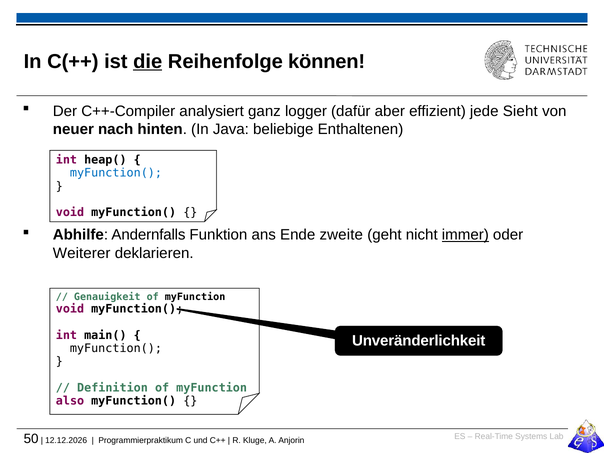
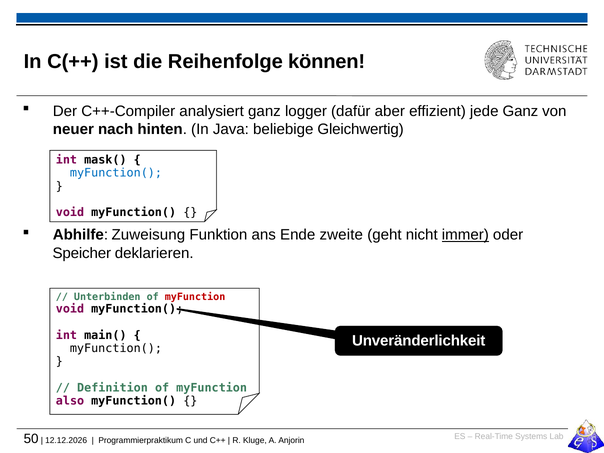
die underline: present -> none
jede Sieht: Sieht -> Ganz
Enthaltenen: Enthaltenen -> Gleichwertig
heap(: heap( -> mask(
Andernfalls: Andernfalls -> Zuweisung
Weiterer: Weiterer -> Speicher
Genauigkeit: Genauigkeit -> Unterbinden
myFunction at (195, 297) colour: black -> red
